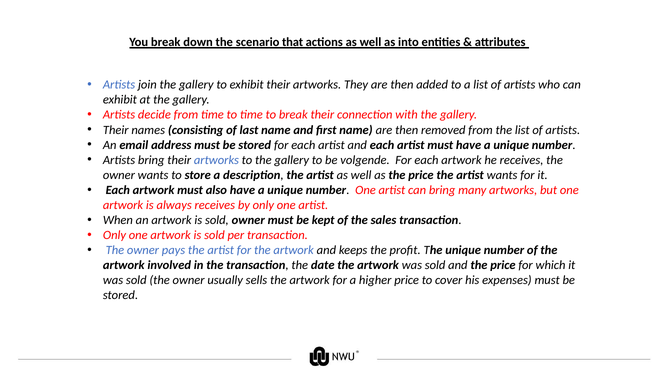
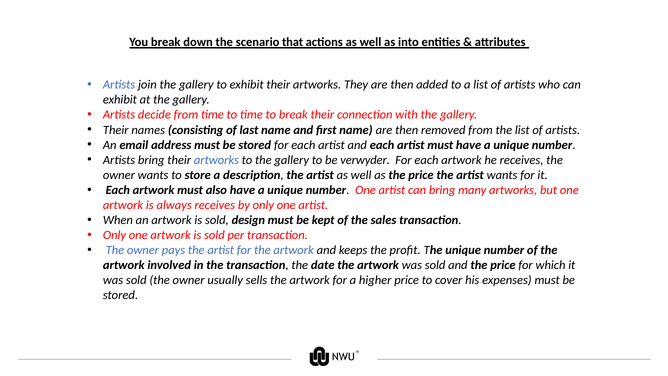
volgende: volgende -> verwyder
sold owner: owner -> design
